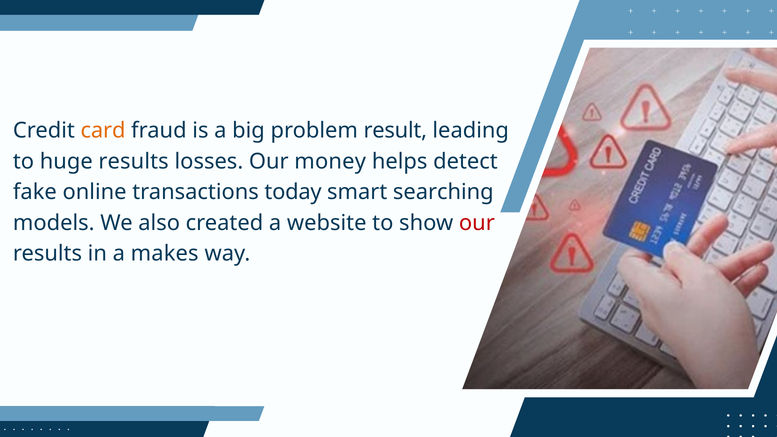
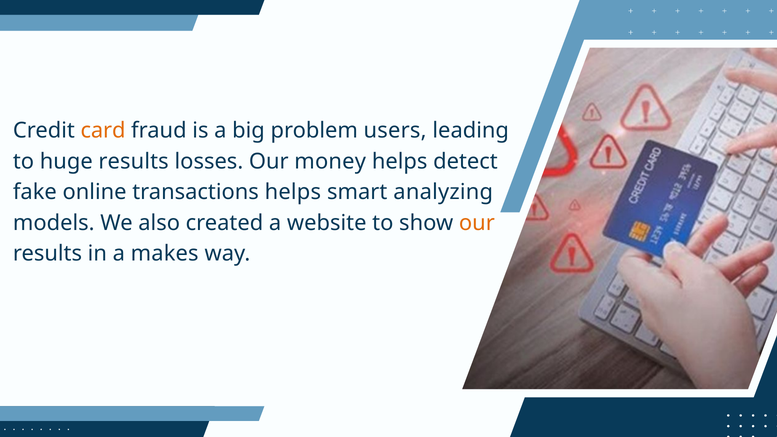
result: result -> users
transactions today: today -> helps
searching: searching -> analyzing
our at (477, 223) colour: red -> orange
